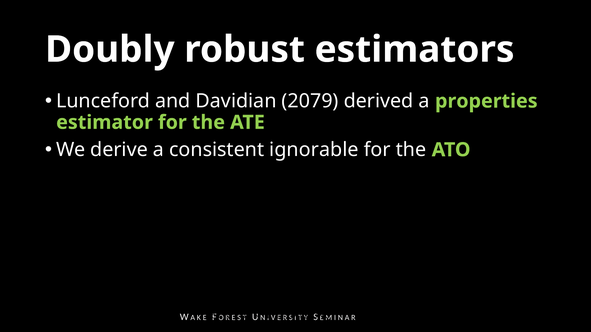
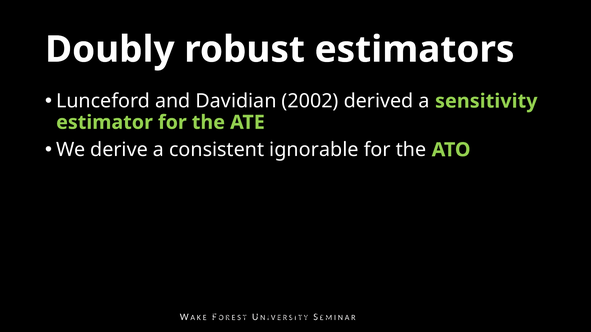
2079: 2079 -> 2002
properties: properties -> sensitivity
